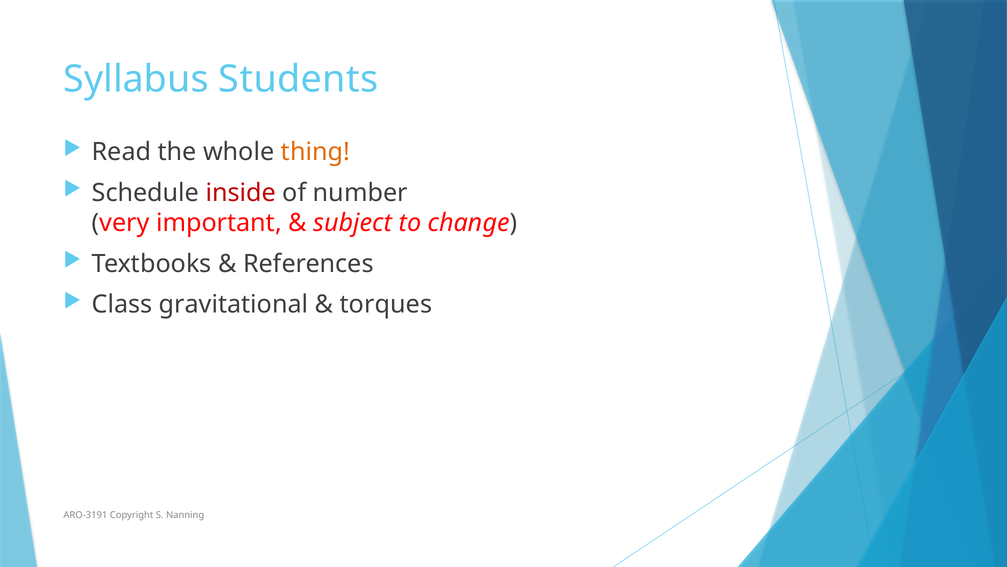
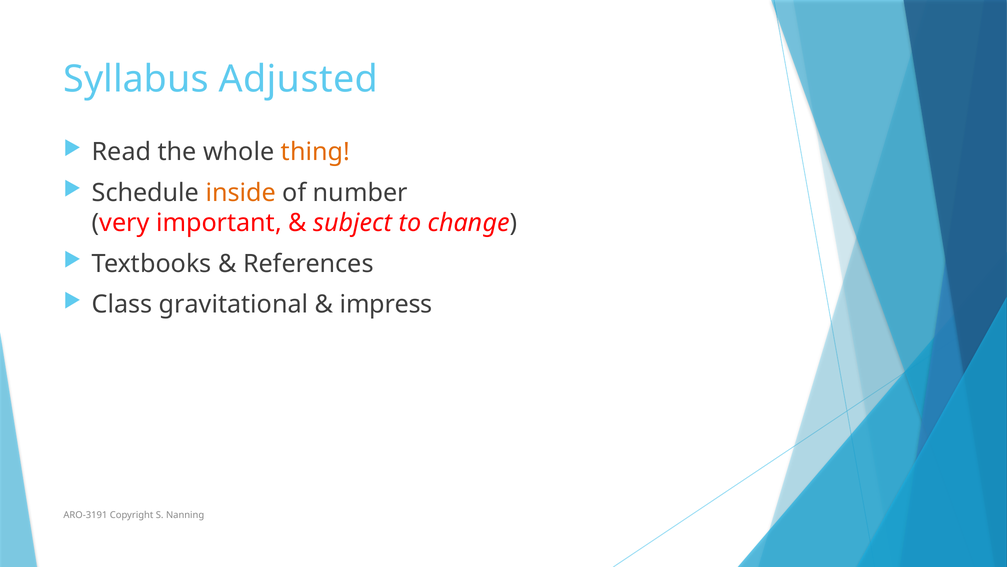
Students: Students -> Adjusted
inside colour: red -> orange
torques: torques -> impress
